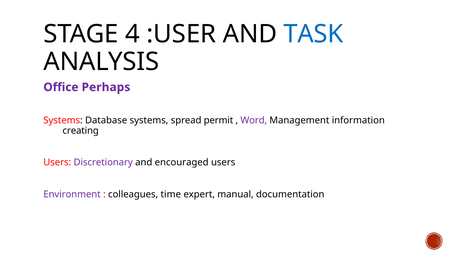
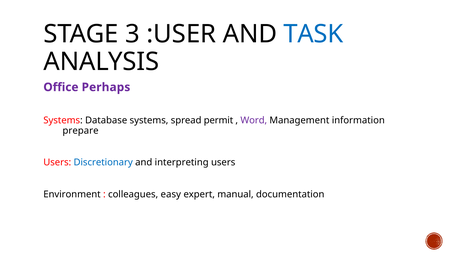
4: 4 -> 3
creating: creating -> prepare
Discretionary colour: purple -> blue
encouraged: encouraged -> interpreting
Environment colour: purple -> black
time: time -> easy
